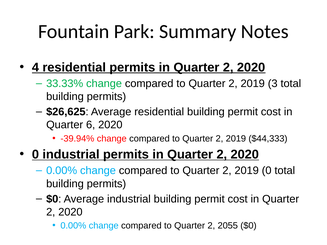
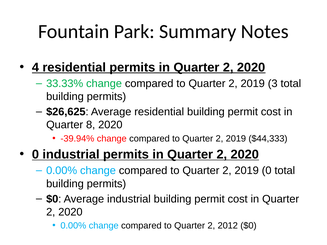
6: 6 -> 8
2055: 2055 -> 2012
